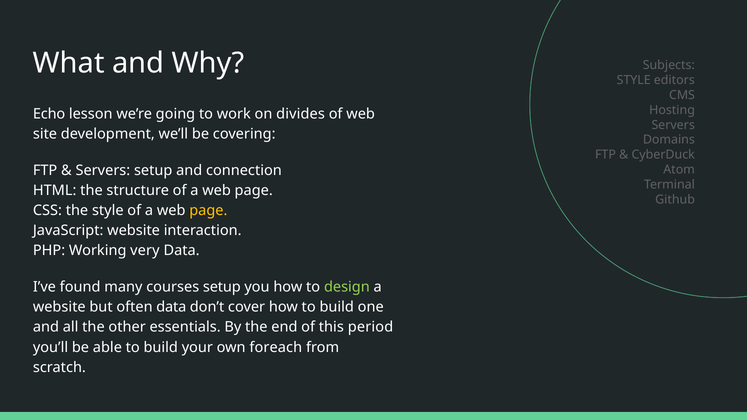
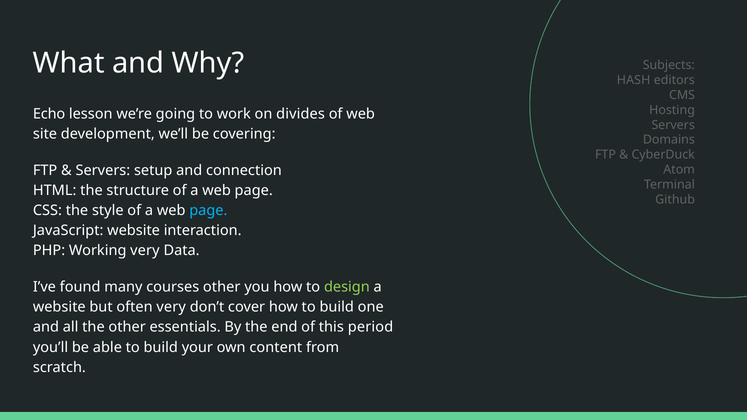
STYLE at (634, 80): STYLE -> HASH
page at (208, 211) colour: yellow -> light blue
courses setup: setup -> other
often data: data -> very
foreach: foreach -> content
